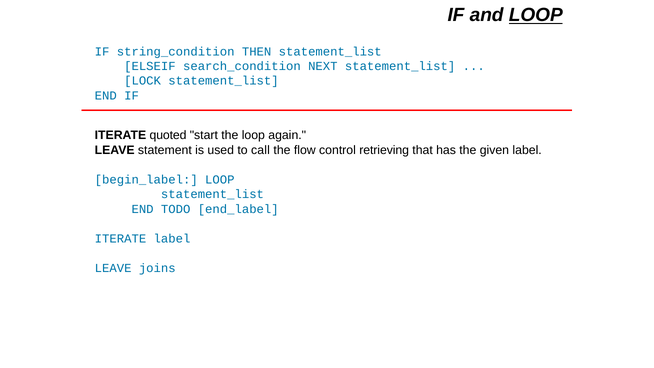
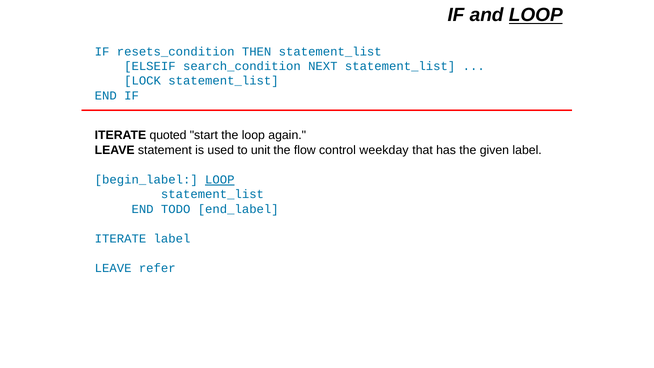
string_condition: string_condition -> resets_condition
call: call -> unit
retrieving: retrieving -> weekday
LOOP at (220, 180) underline: none -> present
joins: joins -> refer
